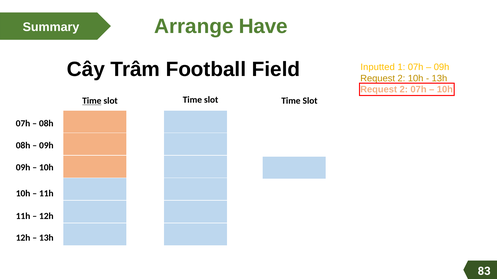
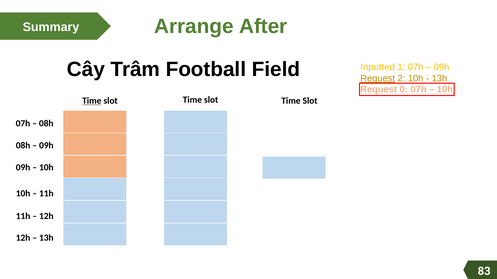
Have: Have -> After
Request at (378, 79) underline: none -> present
2 at (404, 90): 2 -> 0
